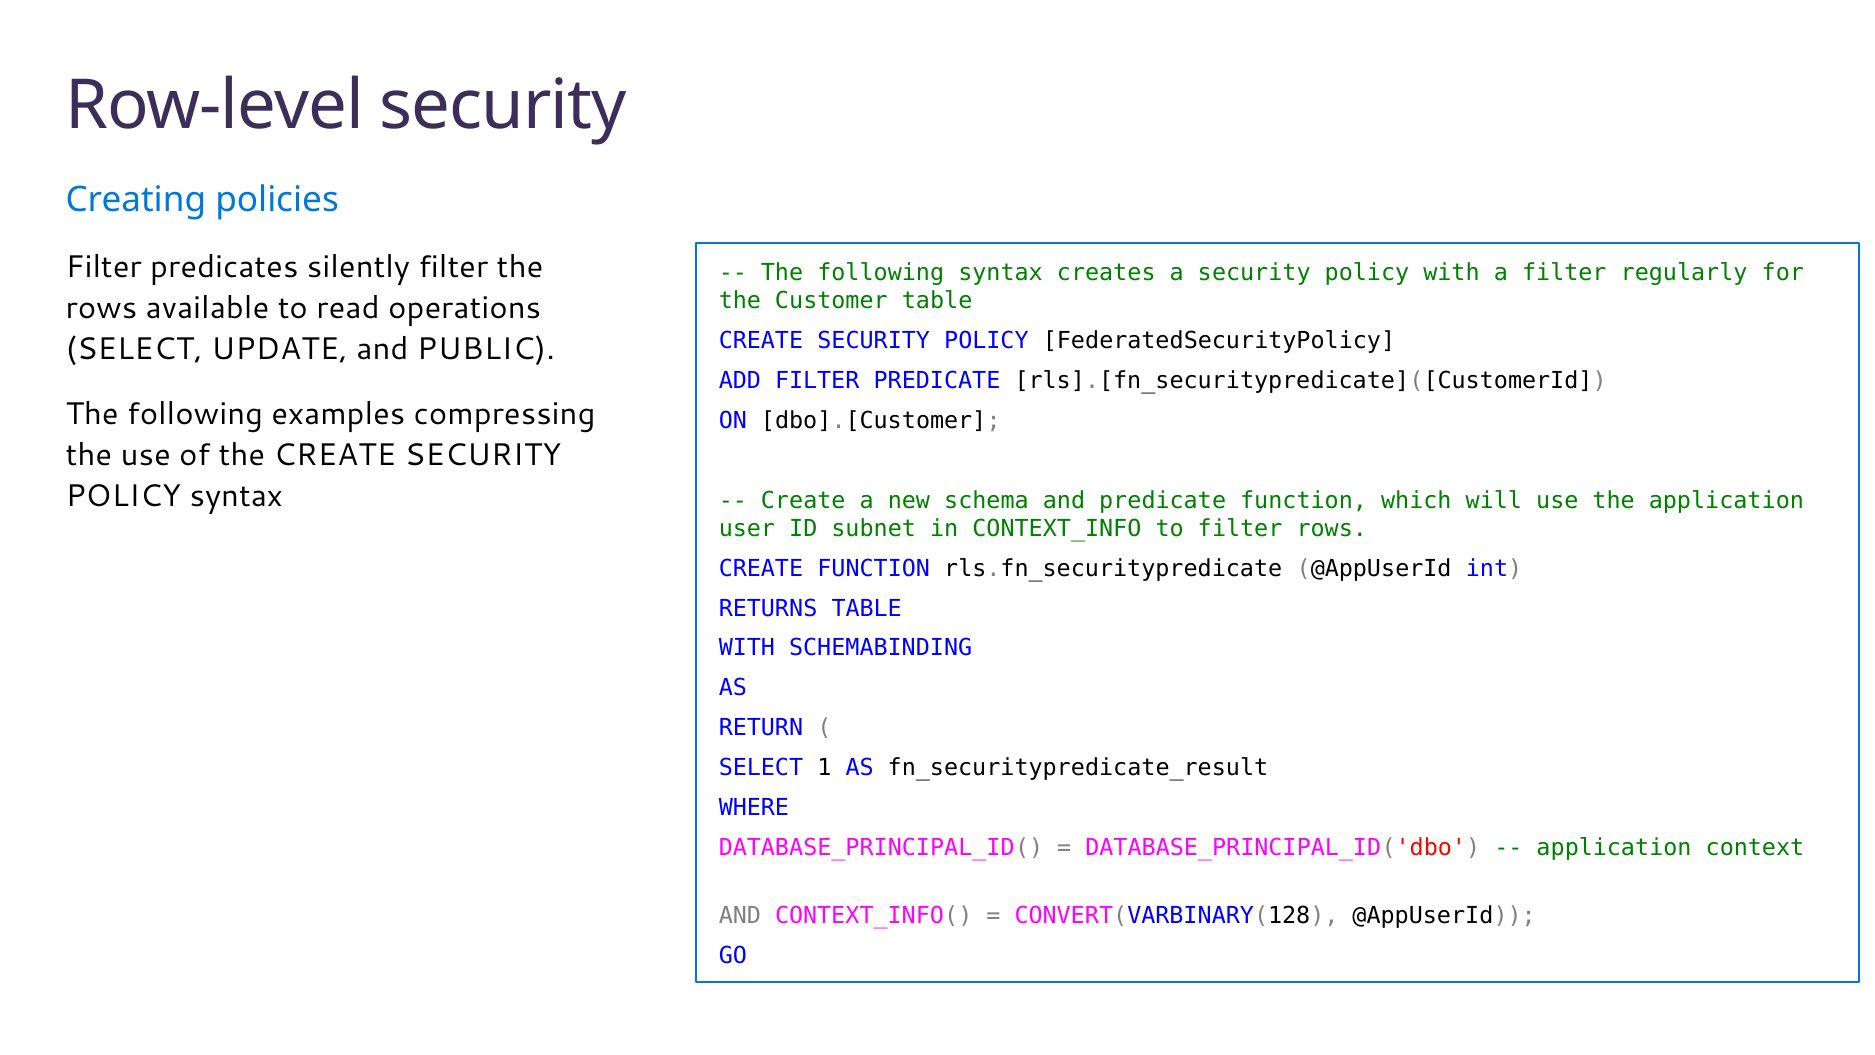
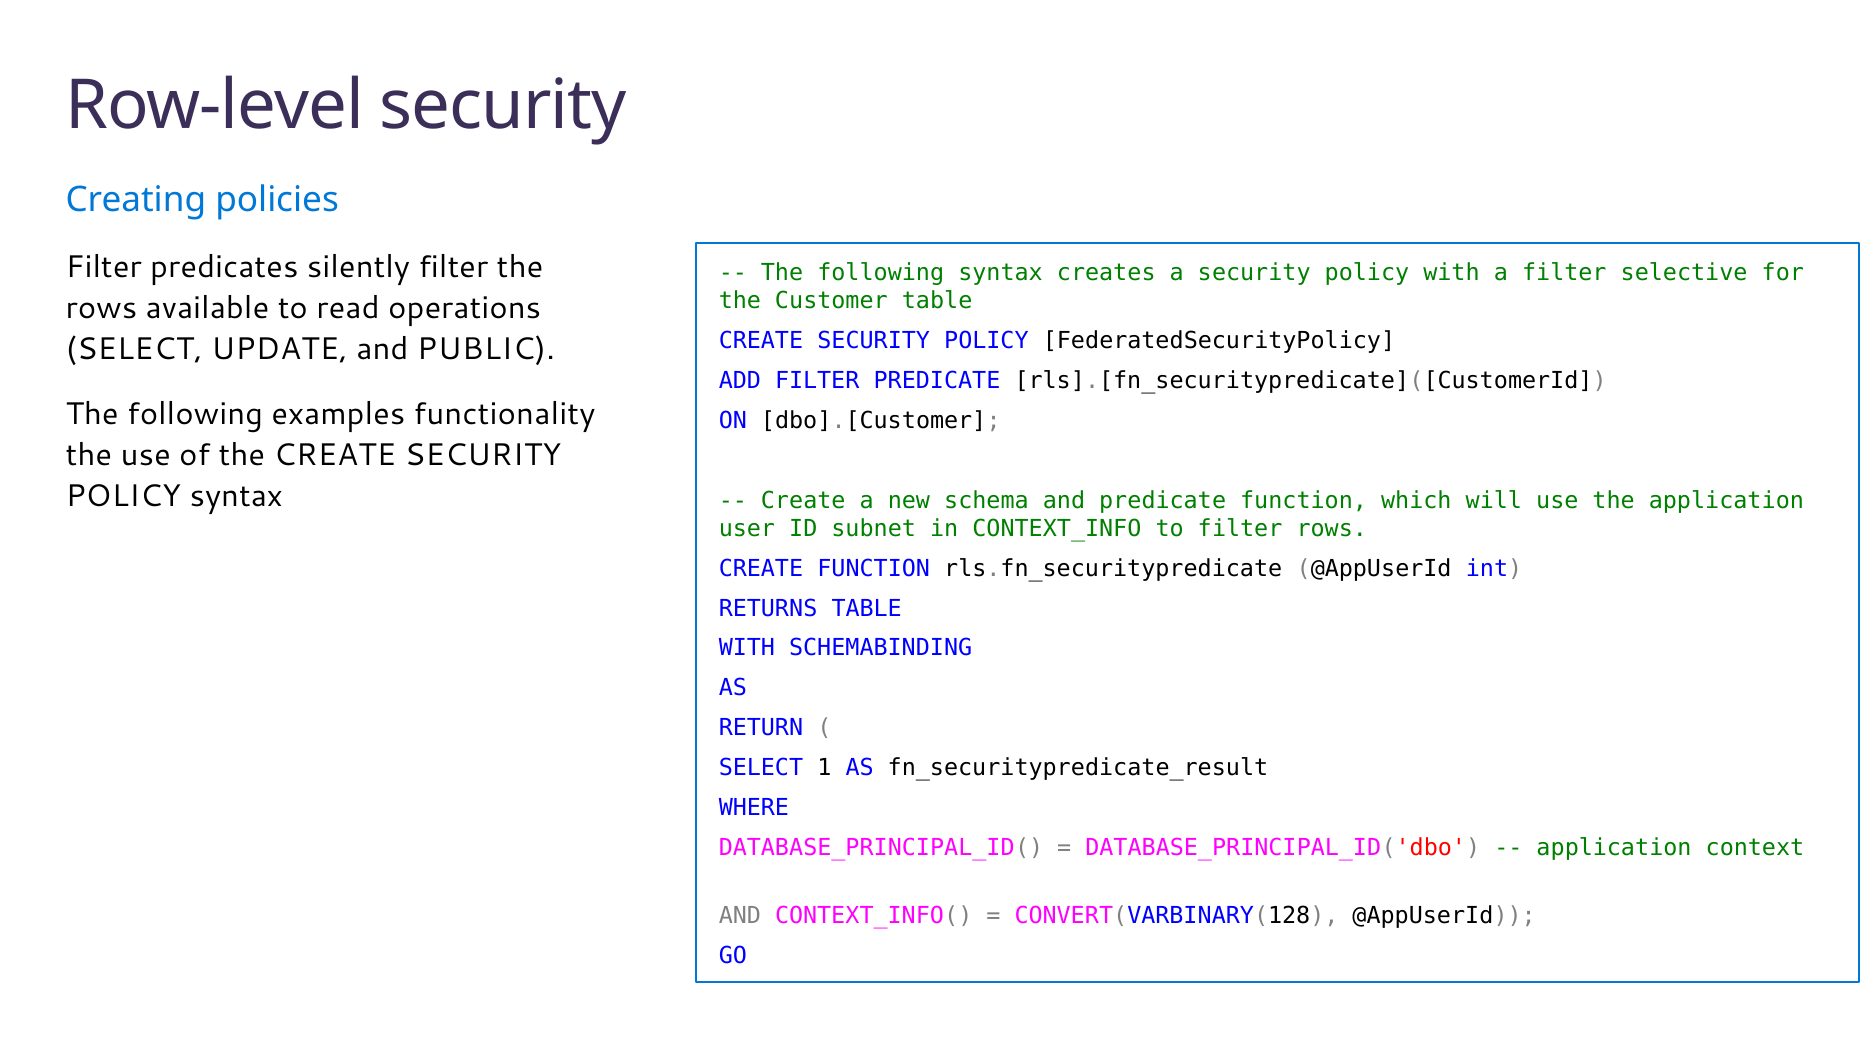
regularly: regularly -> selective
compressing: compressing -> functionality
